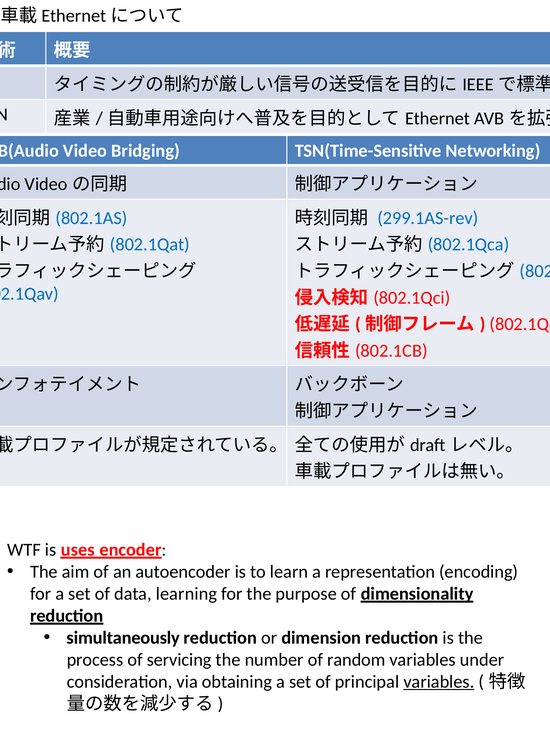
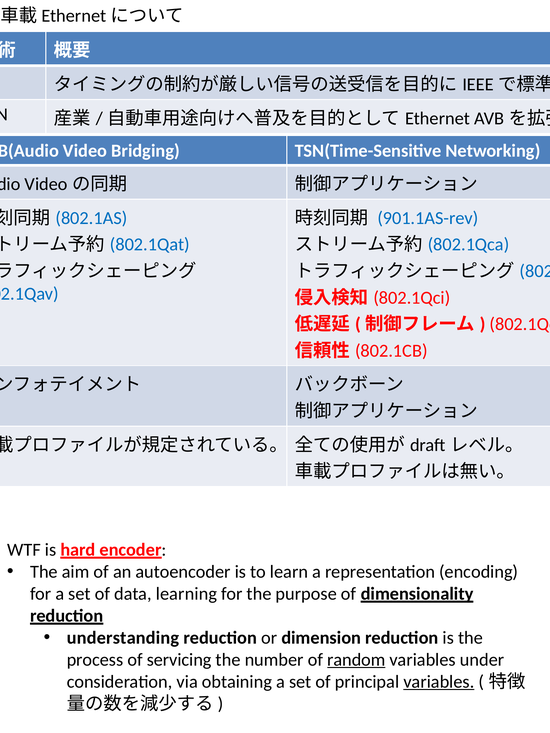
299.1AS-rev: 299.1AS-rev -> 901.1AS-rev
uses: uses -> hard
simultaneously: simultaneously -> understanding
random underline: none -> present
